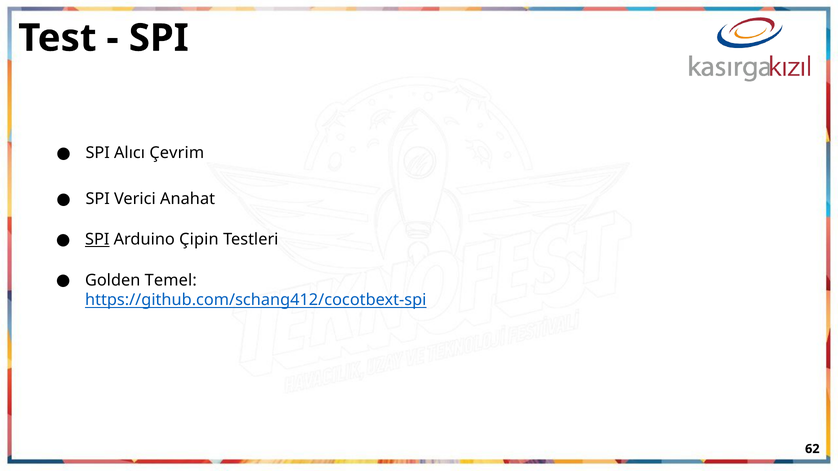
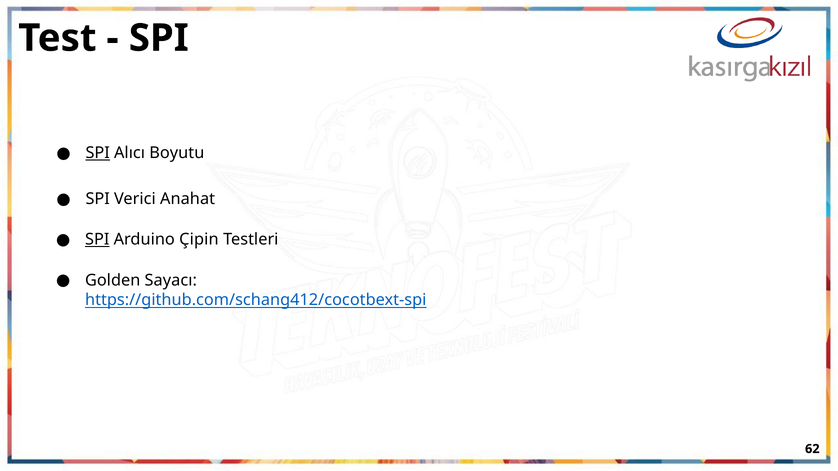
SPI at (98, 153) underline: none -> present
Çevrim: Çevrim -> Boyutu
Temel: Temel -> Sayacı
